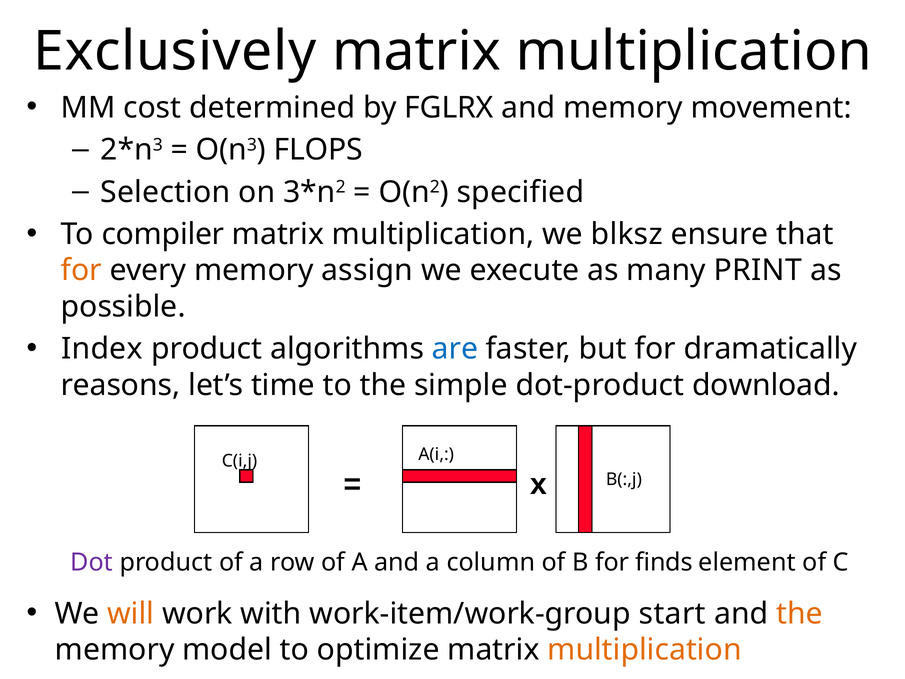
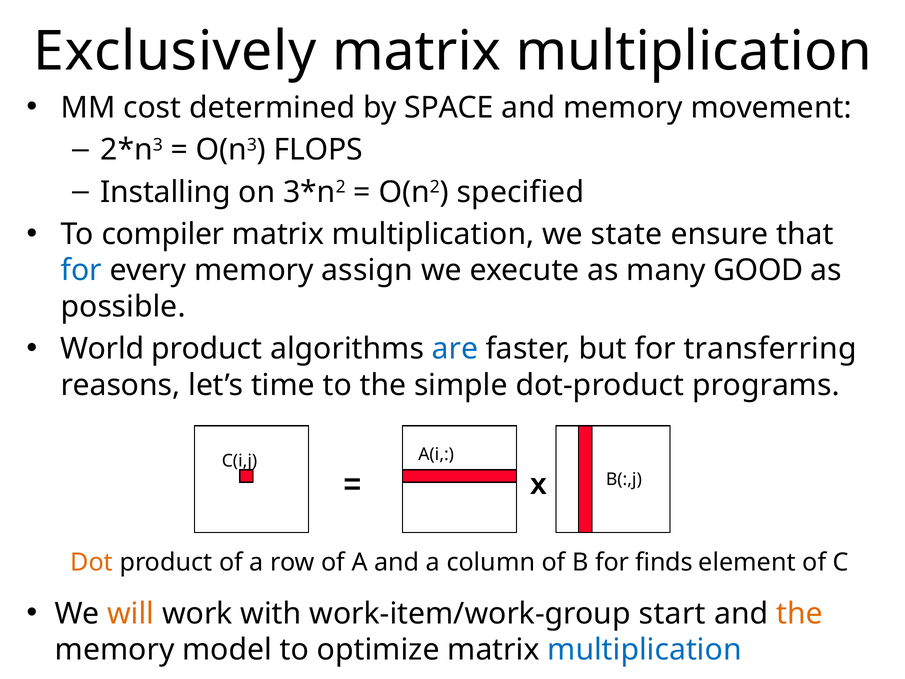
FGLRX: FGLRX -> SPACE
Selection: Selection -> Installing
blksz: blksz -> state
for at (81, 270) colour: orange -> blue
PRINT: PRINT -> GOOD
Index: Index -> World
dramatically: dramatically -> transferring
download: download -> programs
Dot colour: purple -> orange
multiplication at (645, 650) colour: orange -> blue
